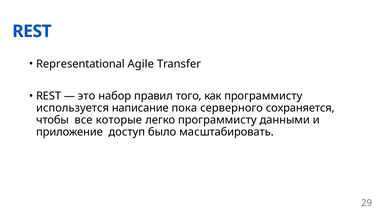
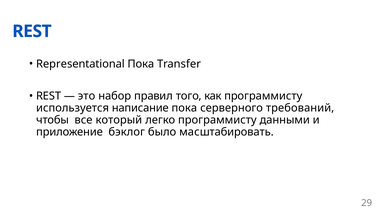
Representational Agile: Agile -> Пока
сохраняется: сохраняется -> требований
которые: которые -> который
доступ: доступ -> бэклог
